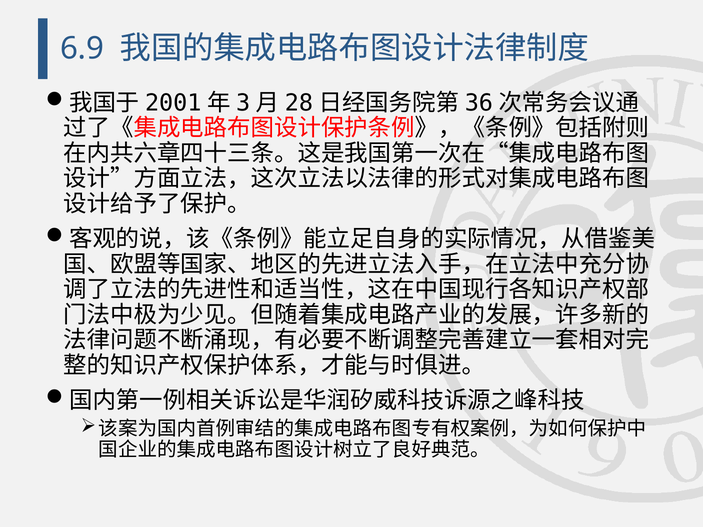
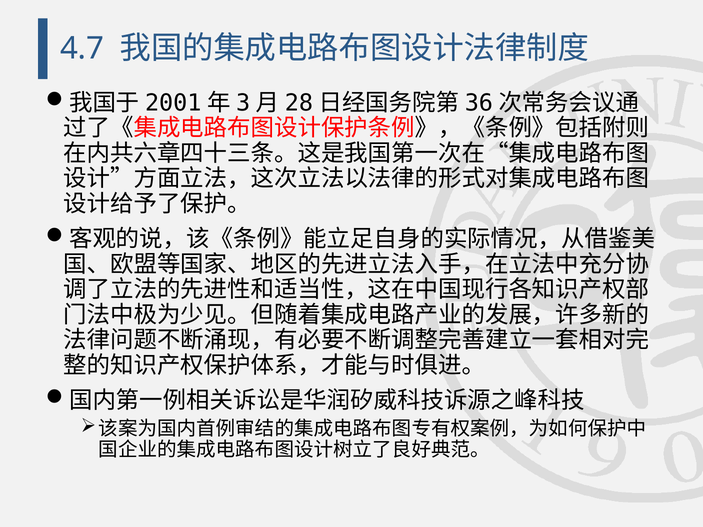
6.9: 6.9 -> 4.7
